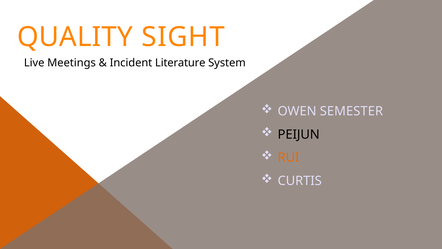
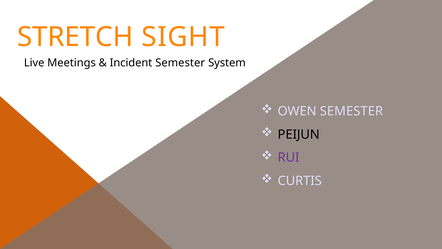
QUALITY: QUALITY -> STRETCH
Incident Literature: Literature -> Semester
RUI colour: orange -> purple
